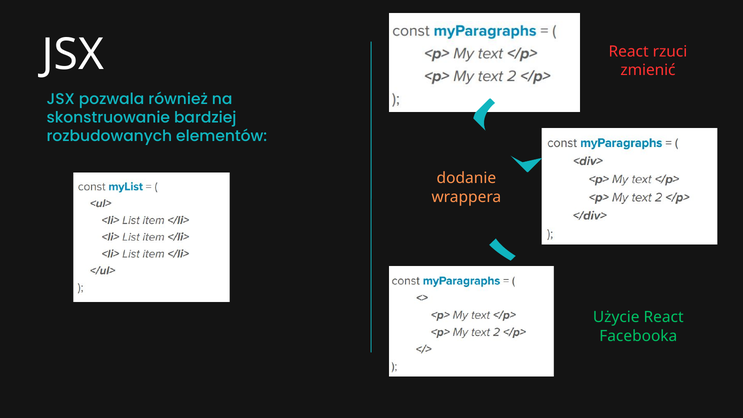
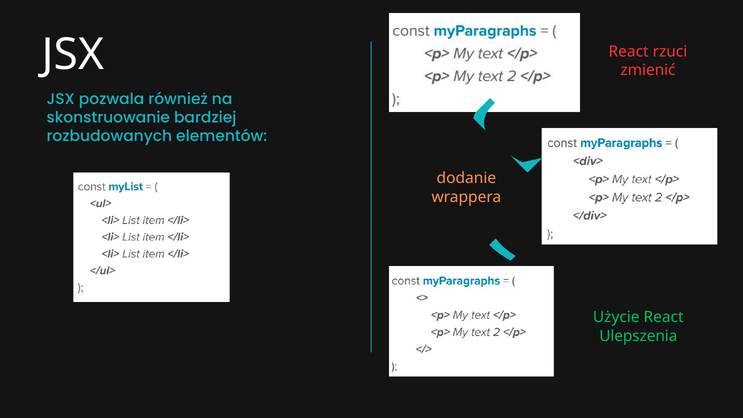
Facebooka: Facebooka -> Ulepszenia
